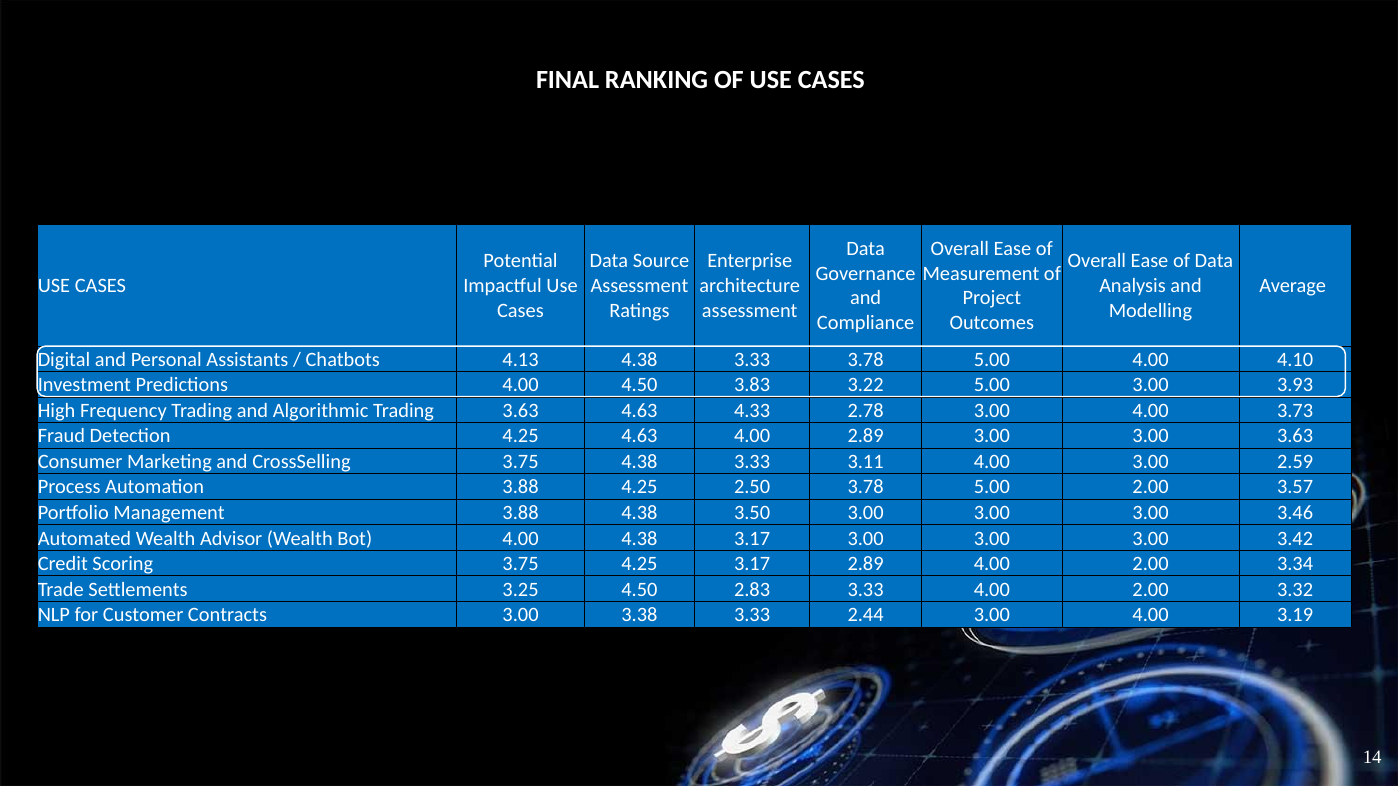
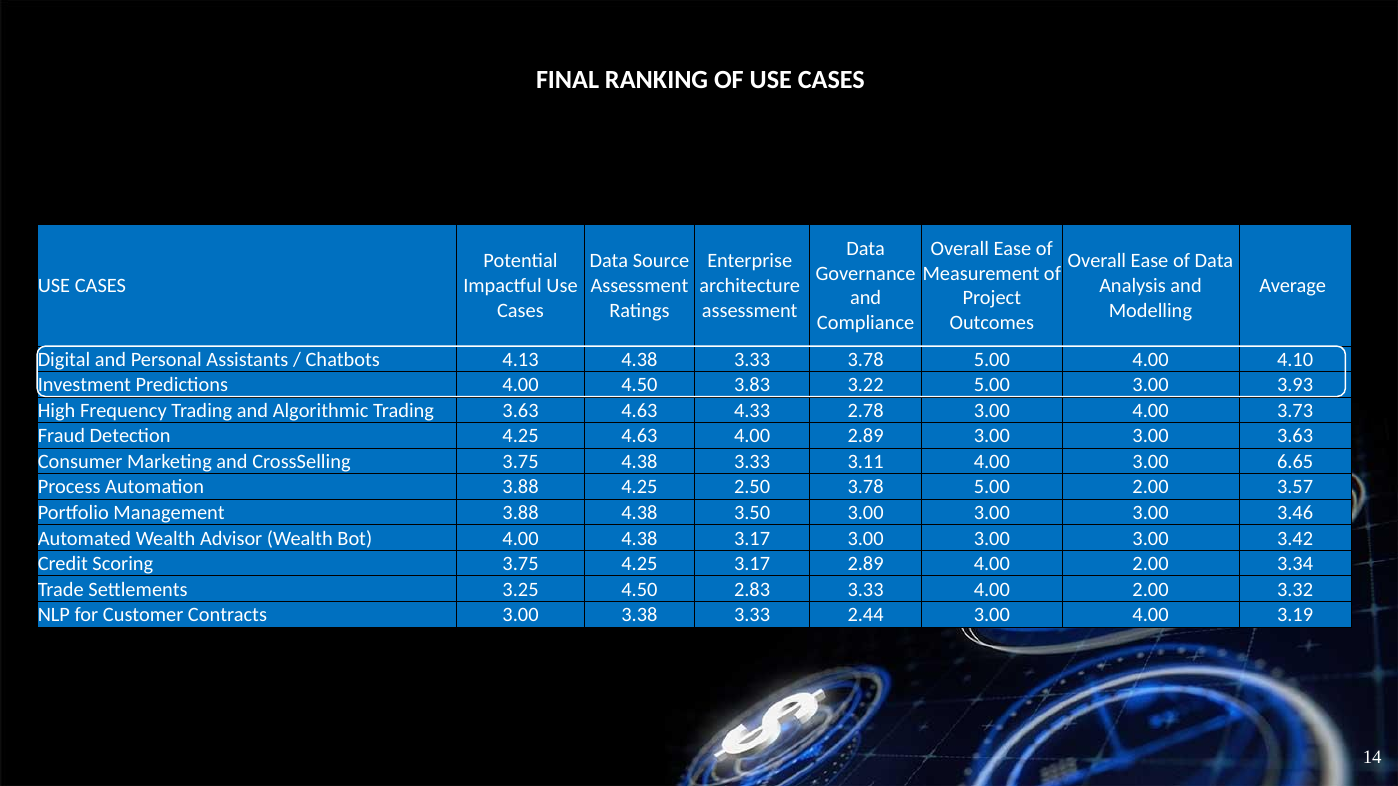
2.59: 2.59 -> 6.65
